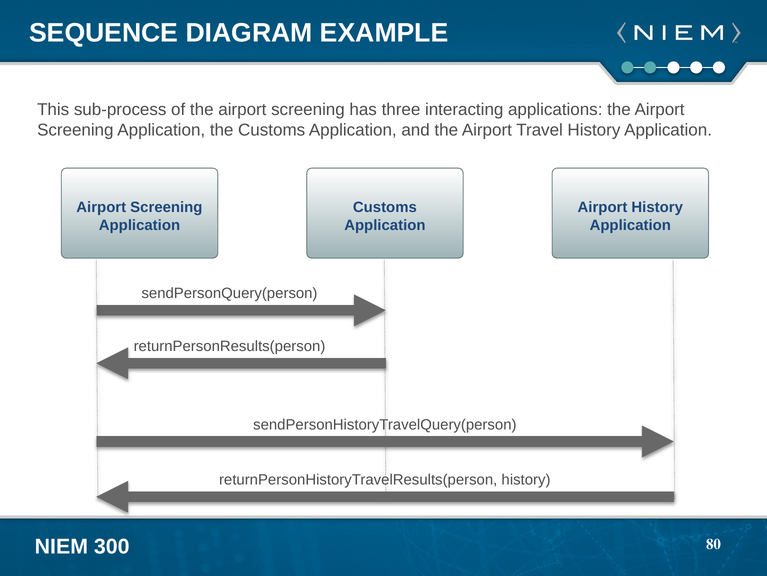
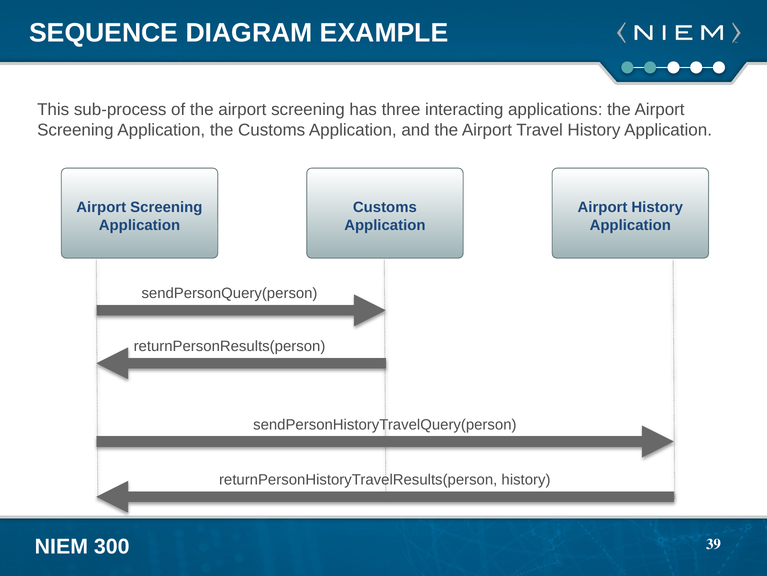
80: 80 -> 39
